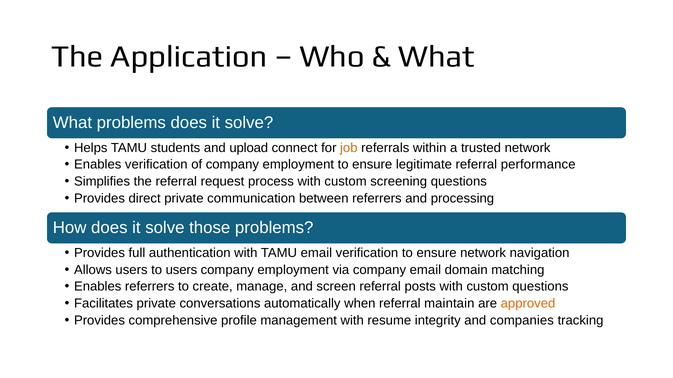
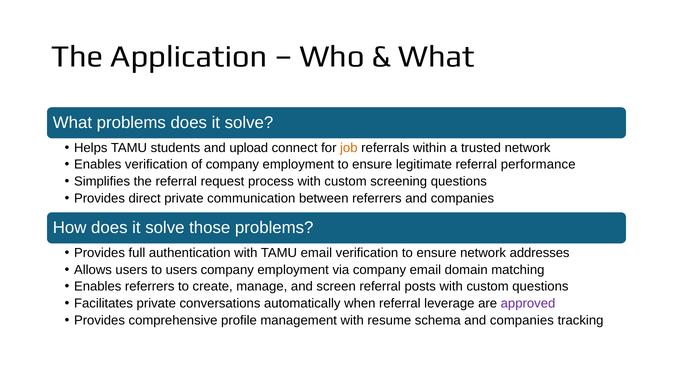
referrers and processing: processing -> companies
navigation: navigation -> addresses
maintain: maintain -> leverage
approved colour: orange -> purple
integrity: integrity -> schema
